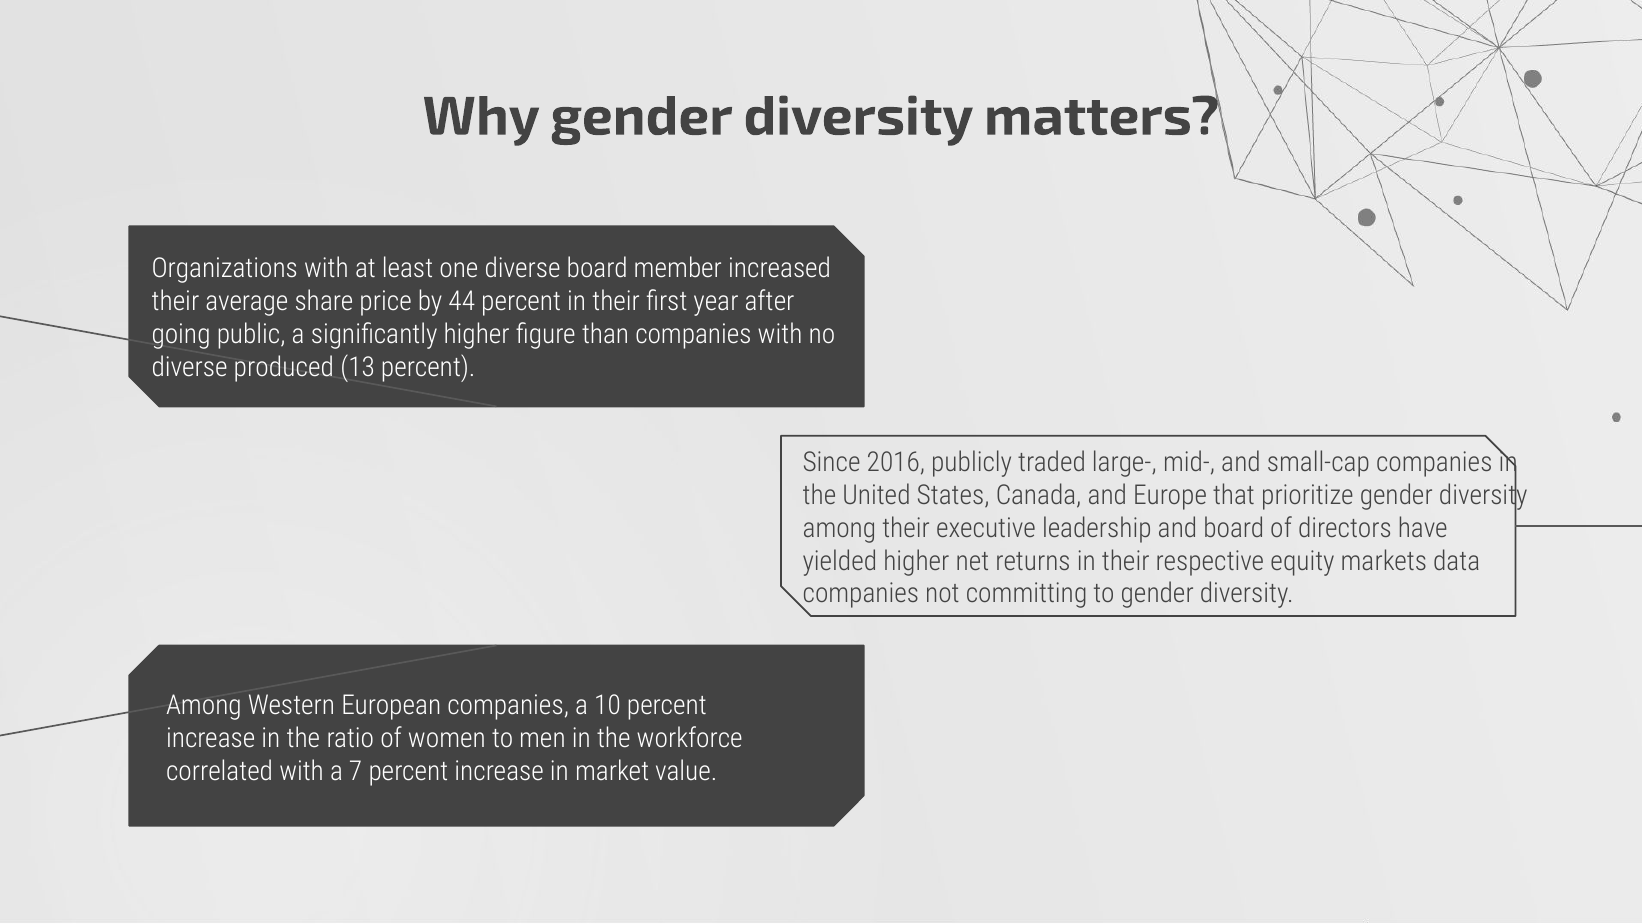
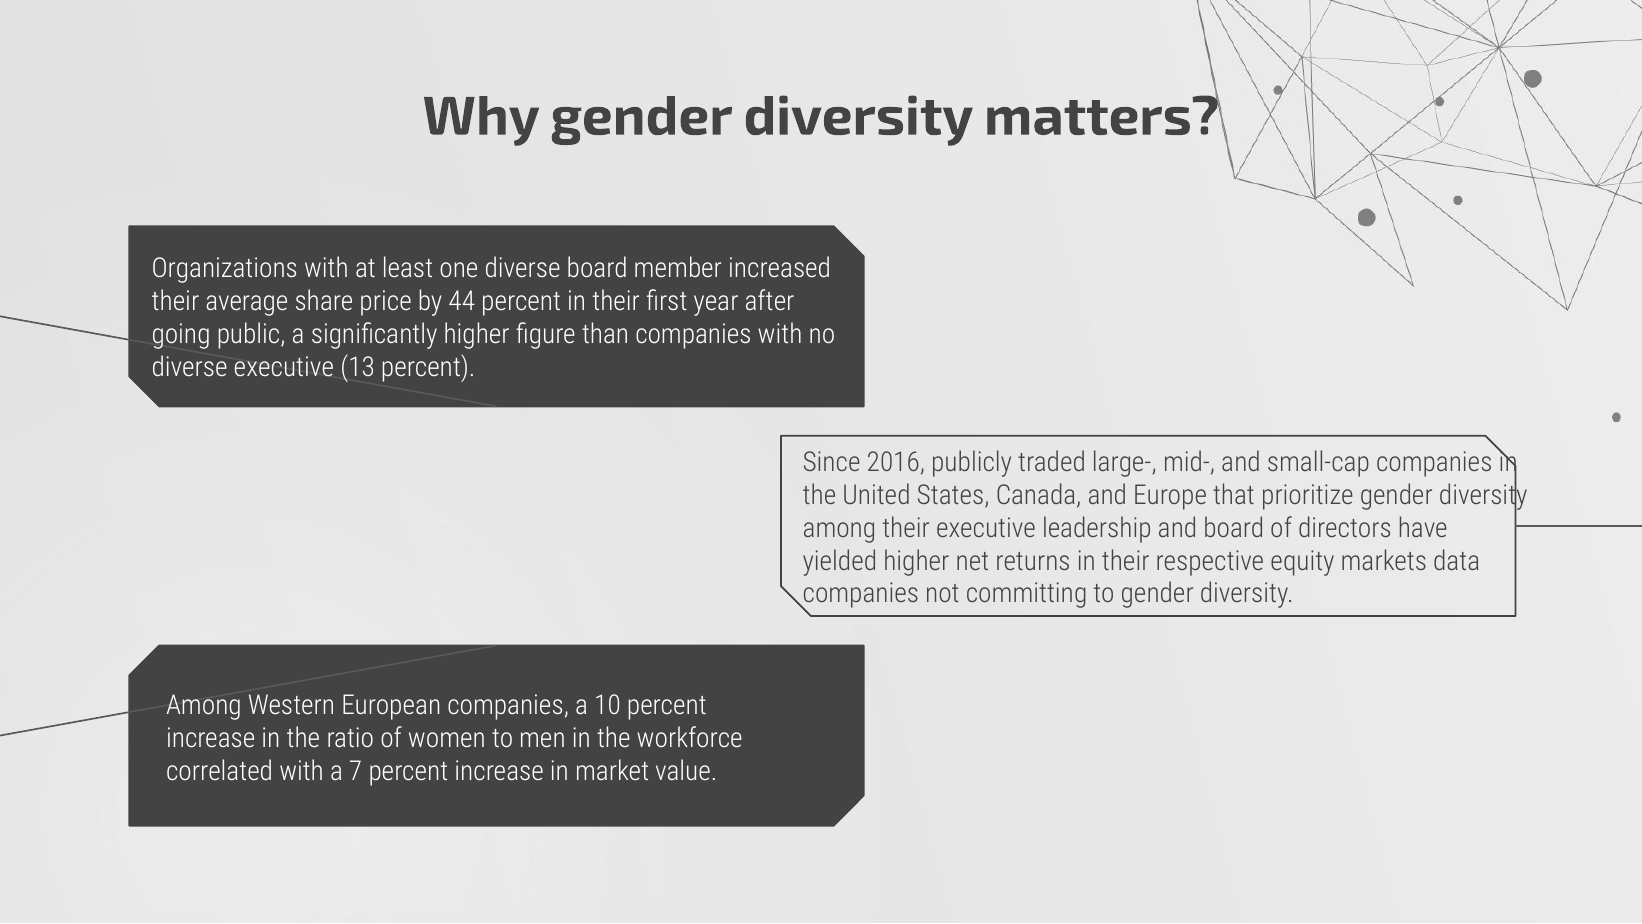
diverse produced: produced -> executive
